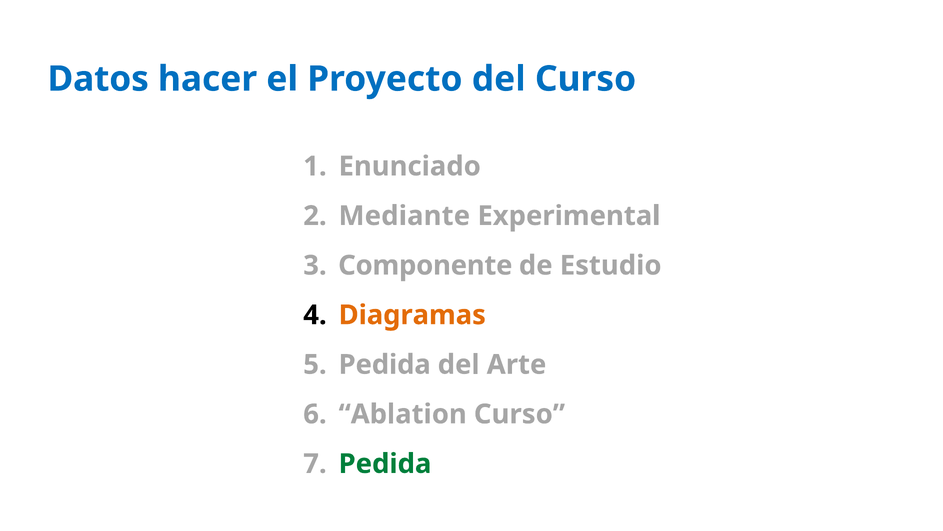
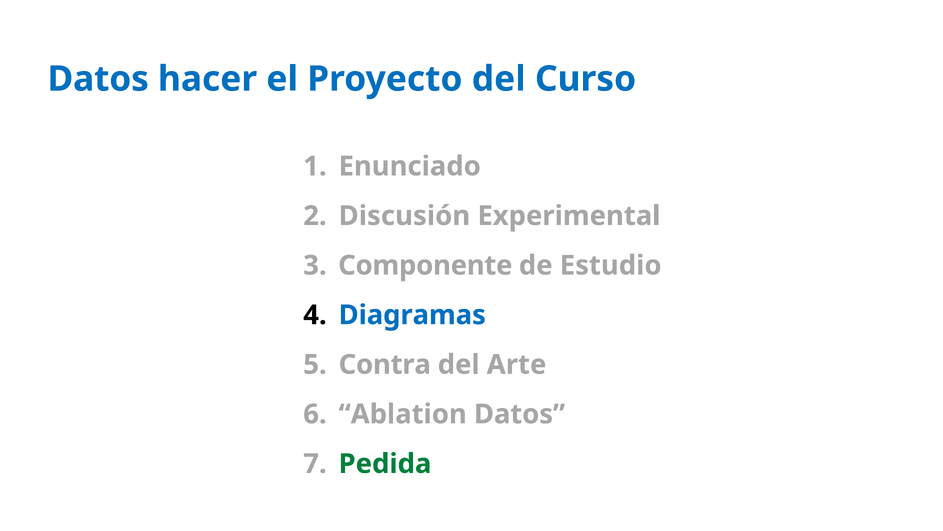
Mediante: Mediante -> Discusión
Diagramas colour: orange -> blue
Pedida at (385, 364): Pedida -> Contra
Ablation Curso: Curso -> Datos
